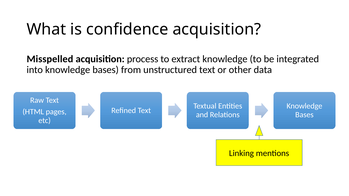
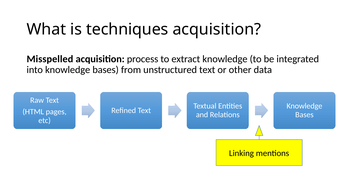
confidence: confidence -> techniques
